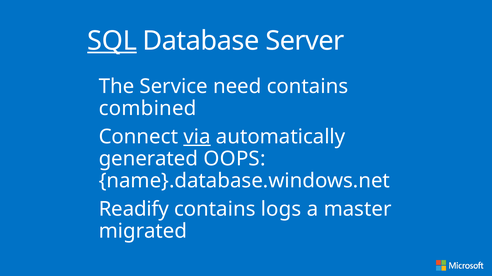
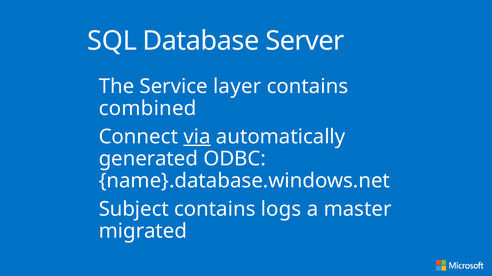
SQL underline: present -> none
need: need -> layer
OOPS: OOPS -> ODBC
Readify: Readify -> Subject
